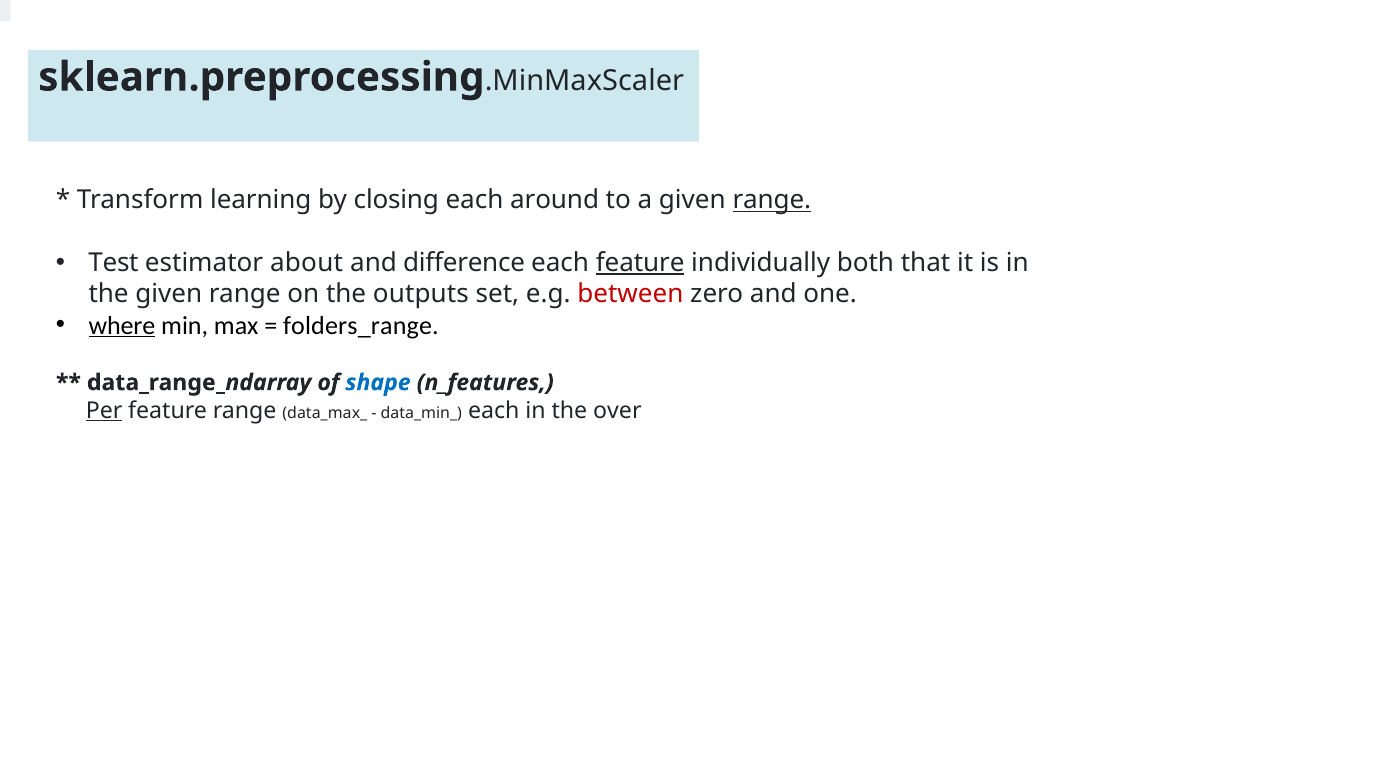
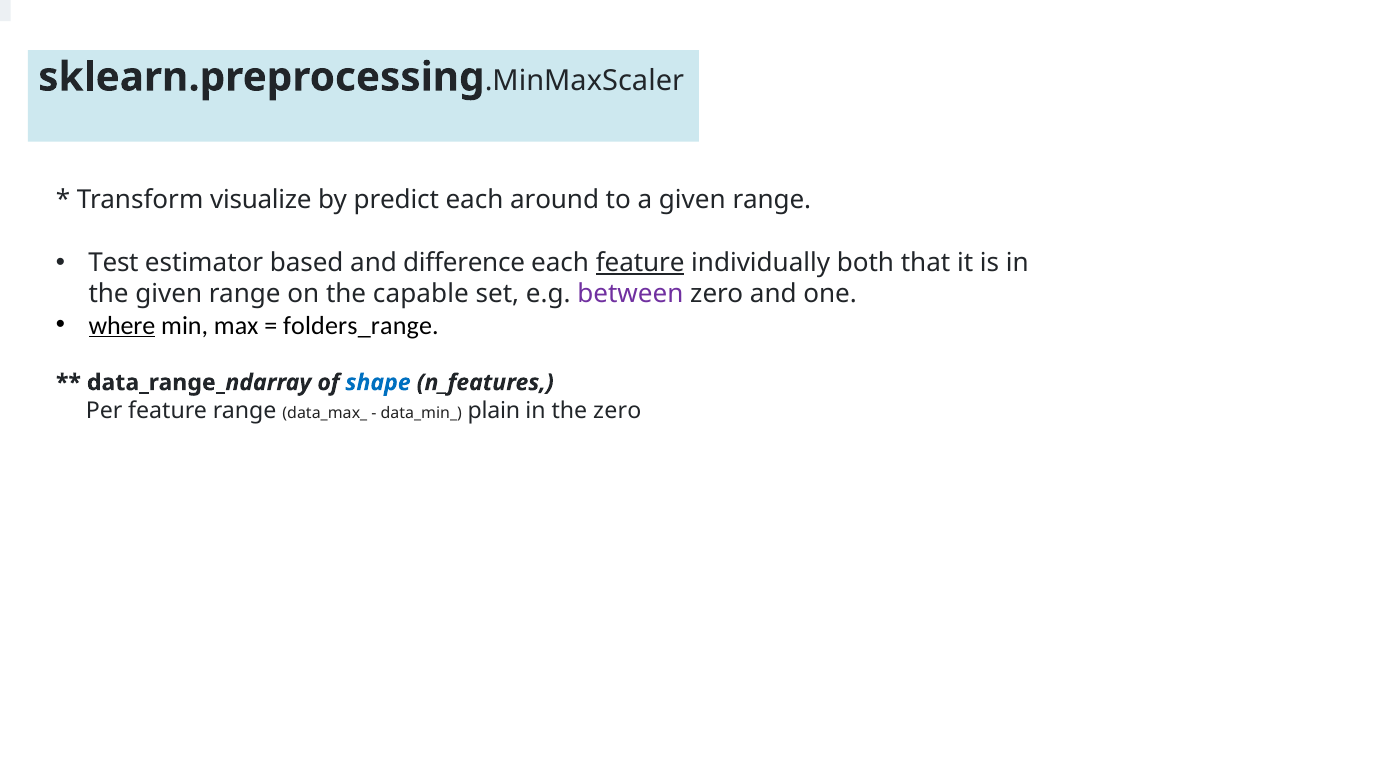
learning: learning -> visualize
closing: closing -> predict
range at (772, 200) underline: present -> none
about: about -> based
outputs: outputs -> capable
between colour: red -> purple
Per underline: present -> none
data_min_ each: each -> plain
the over: over -> zero
